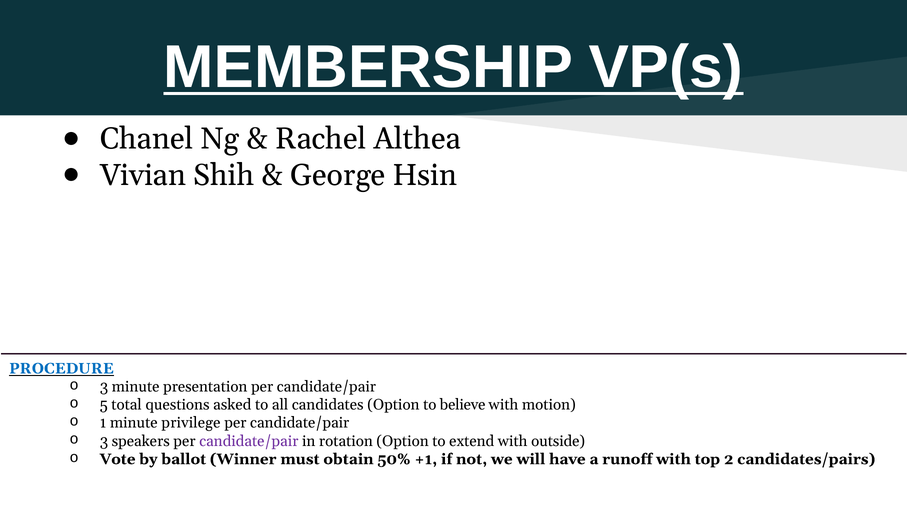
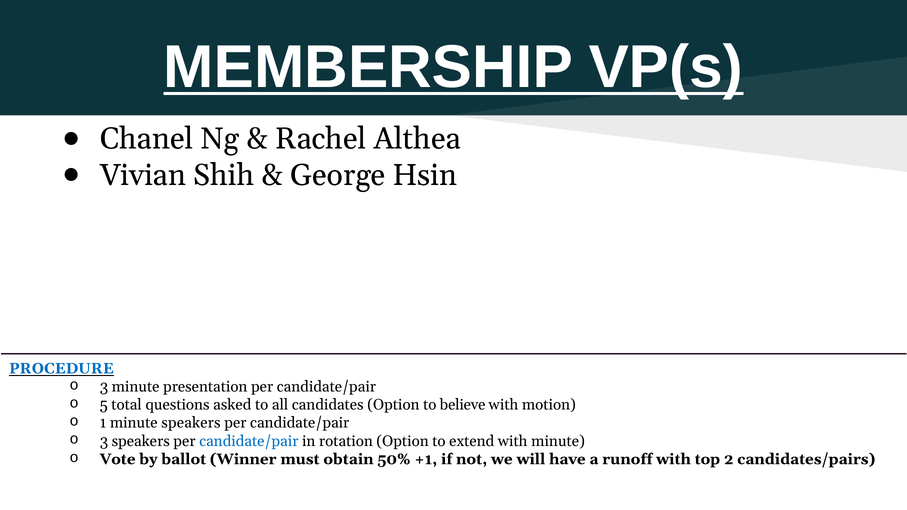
minute privilege: privilege -> speakers
candidate/pair at (249, 441) colour: purple -> blue
with outside: outside -> minute
